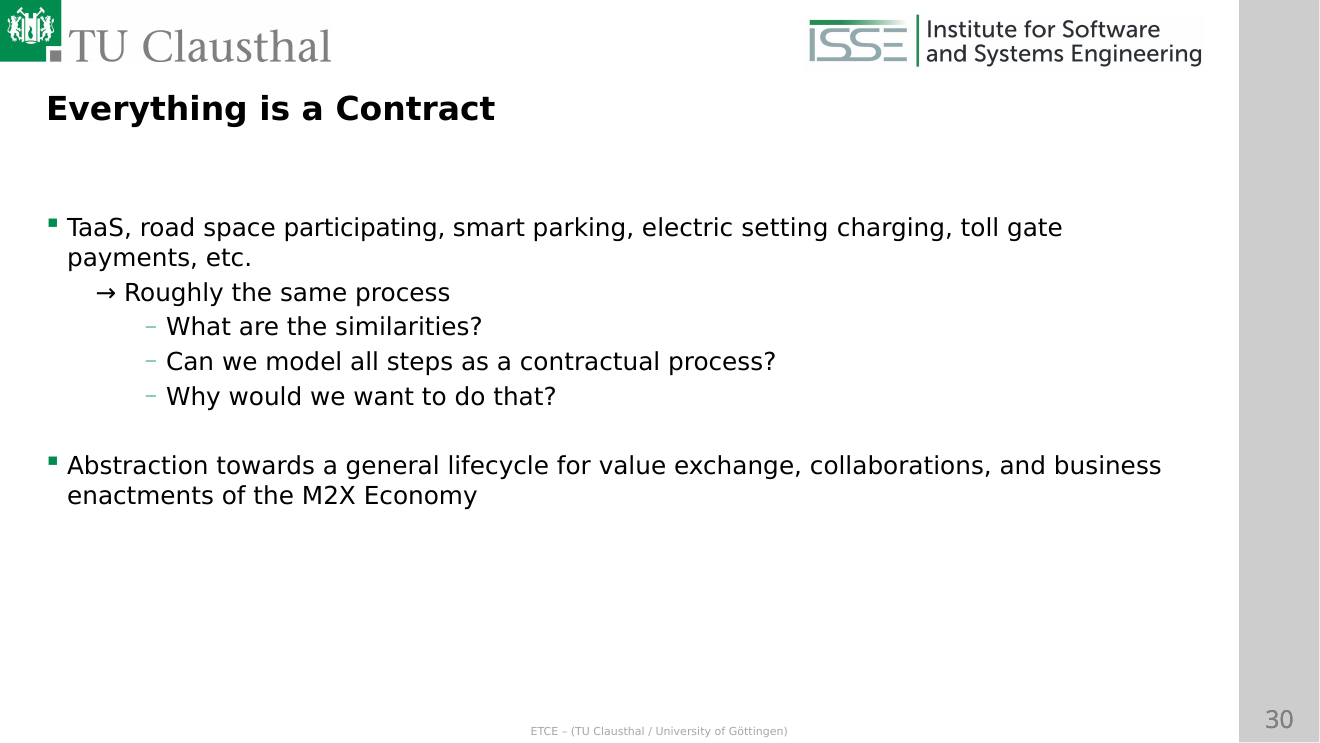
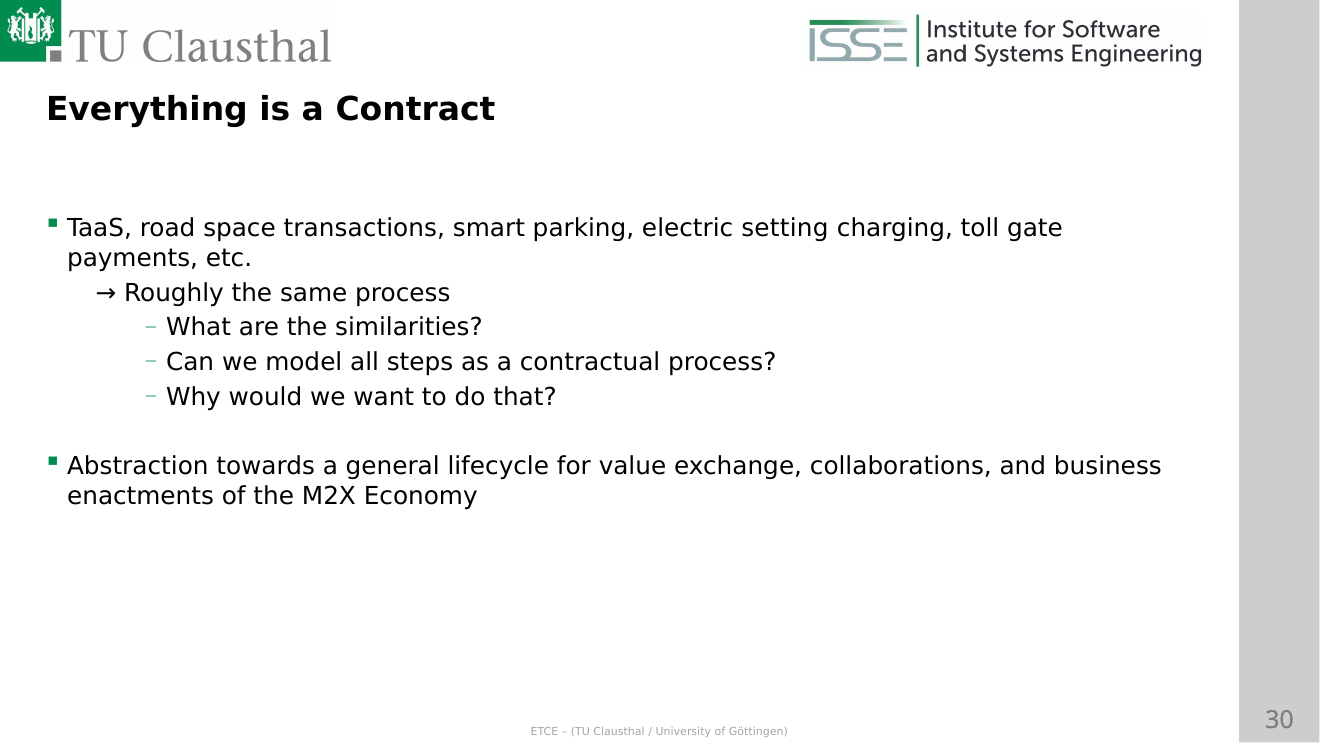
space participating: participating -> transactions
